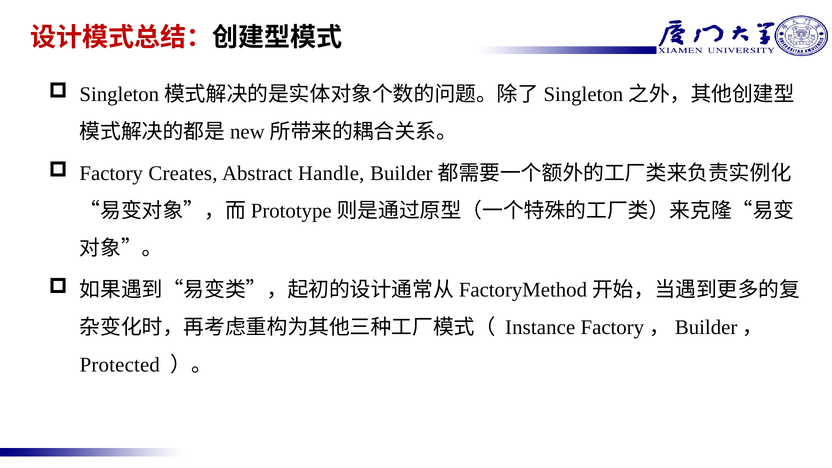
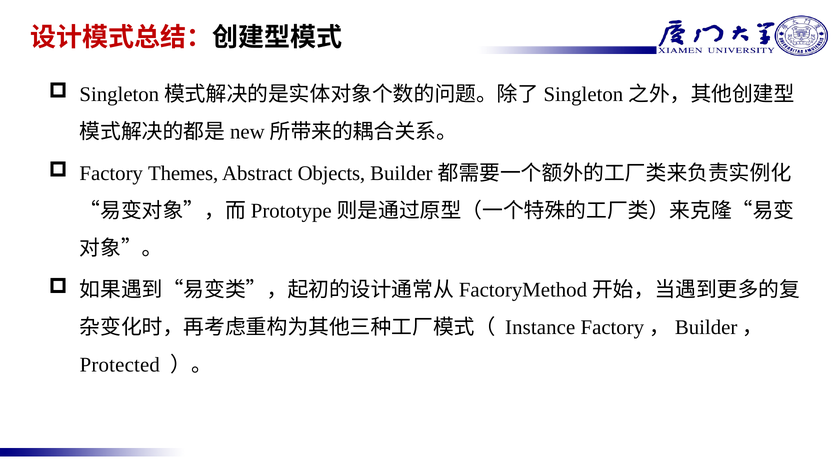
Creates: Creates -> Themes
Handle: Handle -> Objects
